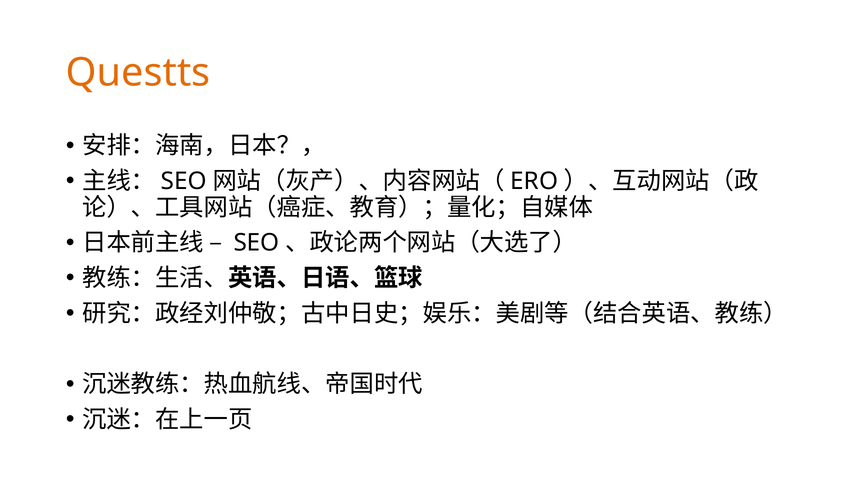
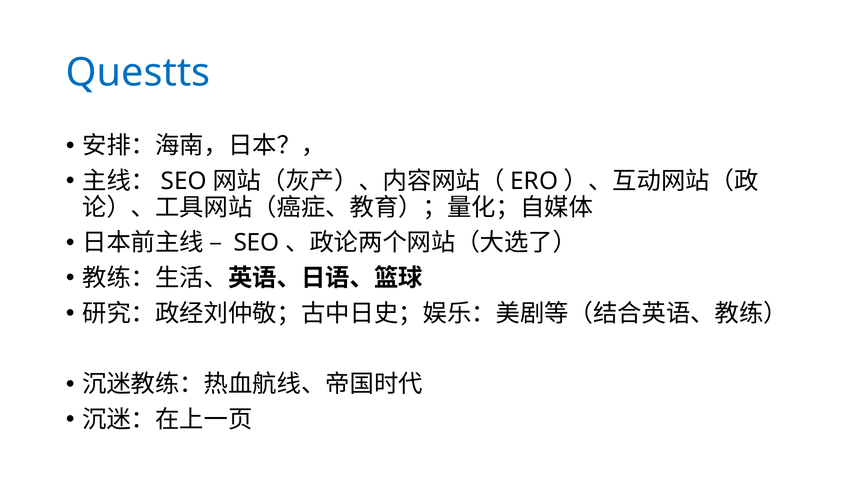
Questts colour: orange -> blue
